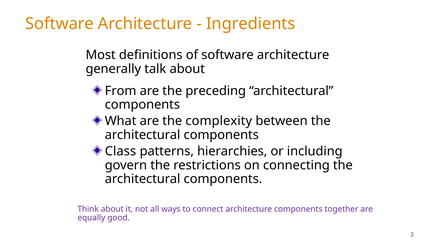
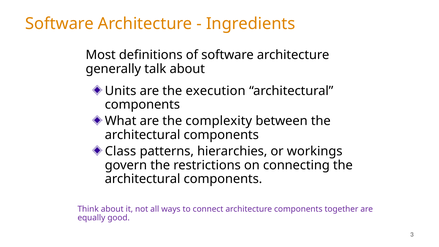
From: From -> Units
preceding: preceding -> execution
including: including -> workings
